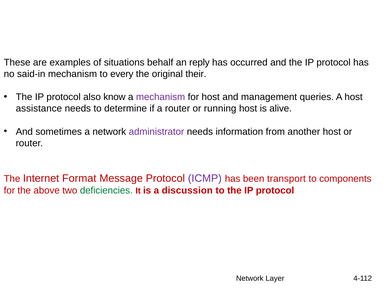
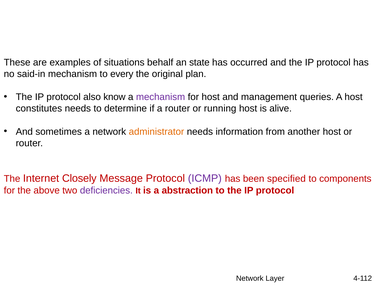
reply: reply -> state
their: their -> plan
assistance: assistance -> constitutes
administrator colour: purple -> orange
Format: Format -> Closely
transport: transport -> specified
deficiencies colour: green -> purple
discussion: discussion -> abstraction
